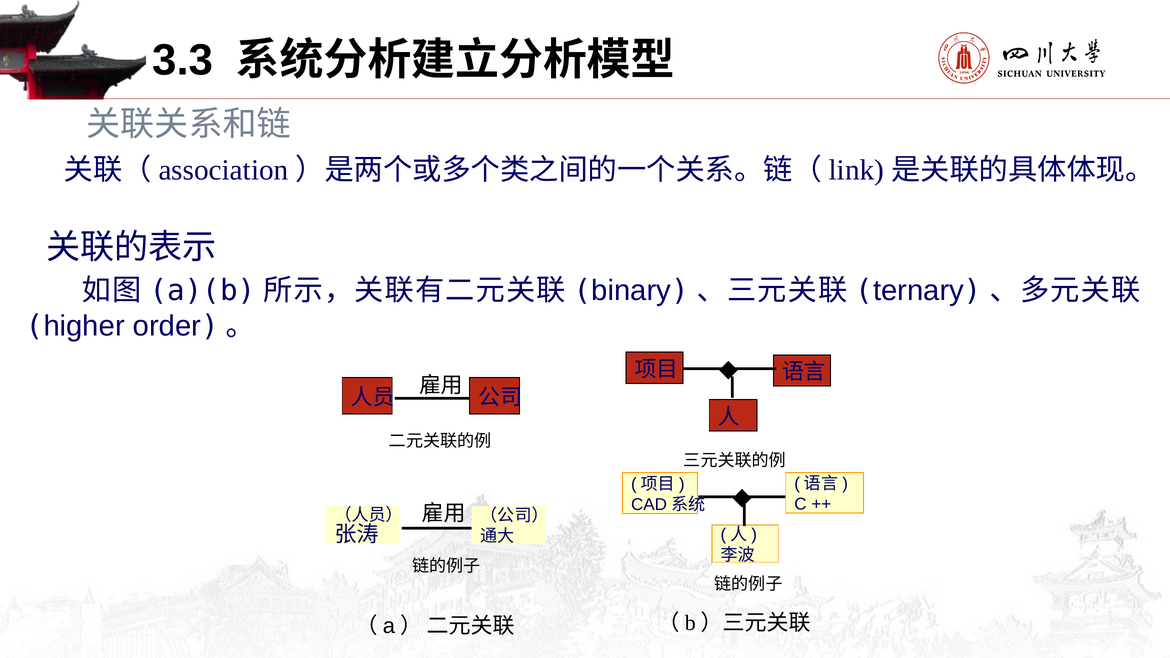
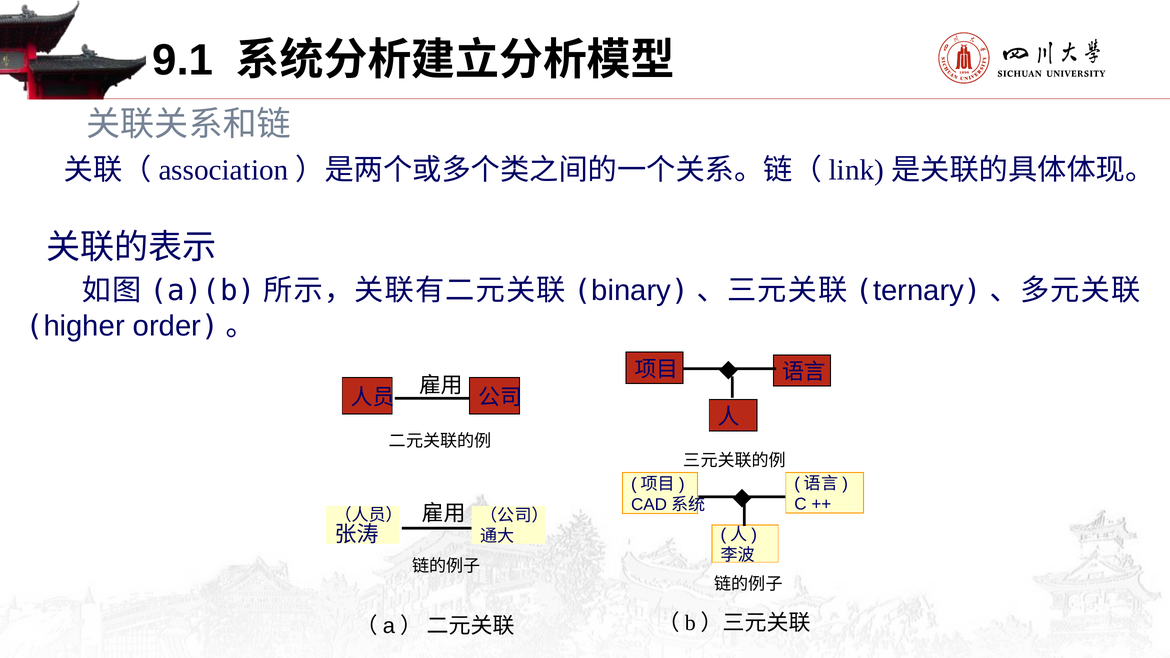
3.3: 3.3 -> 9.1
